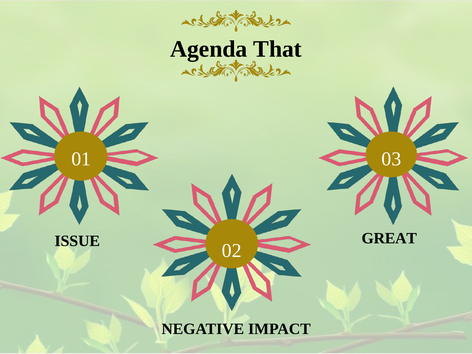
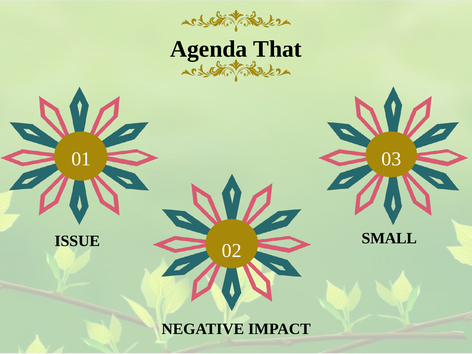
GREAT: GREAT -> SMALL
